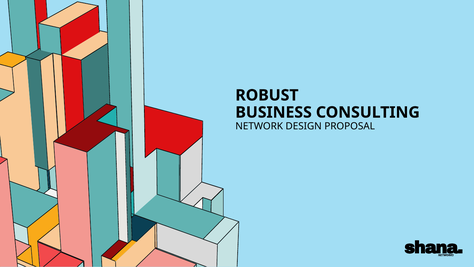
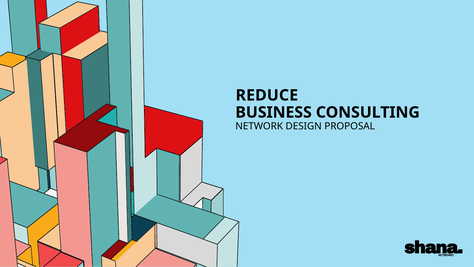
ROBUST: ROBUST -> REDUCE
